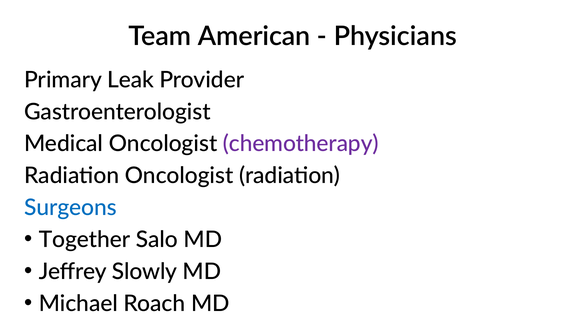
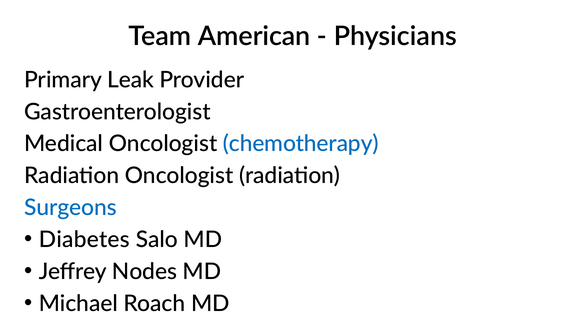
chemotherapy colour: purple -> blue
Together: Together -> Diabetes
Slowly: Slowly -> Nodes
